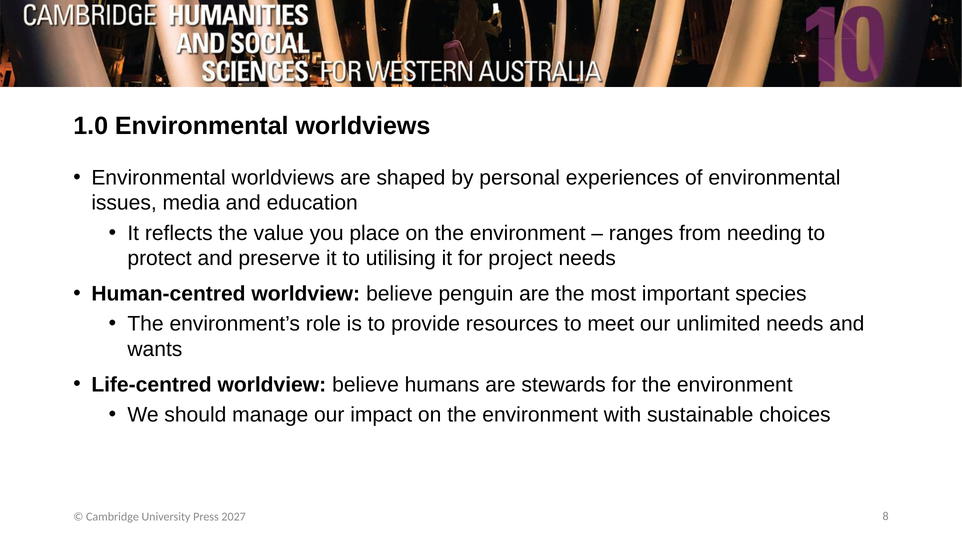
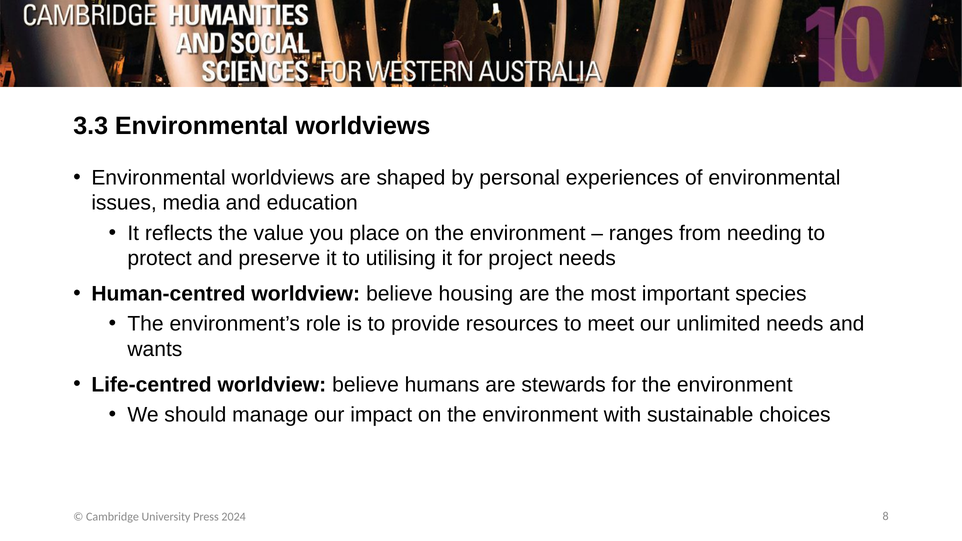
1.0: 1.0 -> 3.3
penguin: penguin -> housing
2027: 2027 -> 2024
